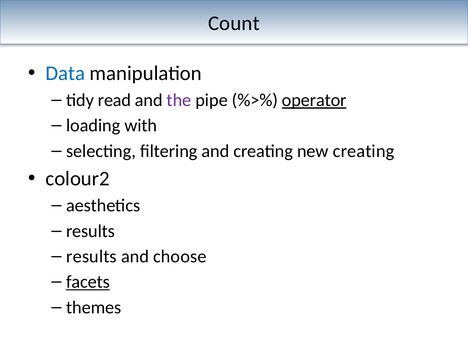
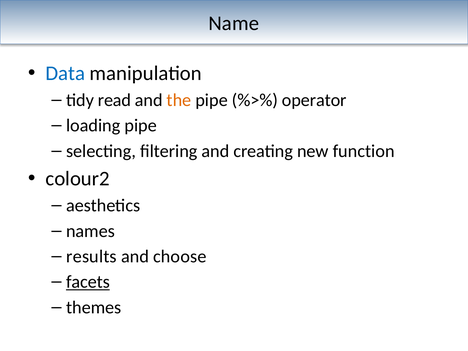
Count: Count -> Name
the colour: purple -> orange
operator underline: present -> none
loading with: with -> pipe
new creating: creating -> function
results at (90, 231): results -> names
